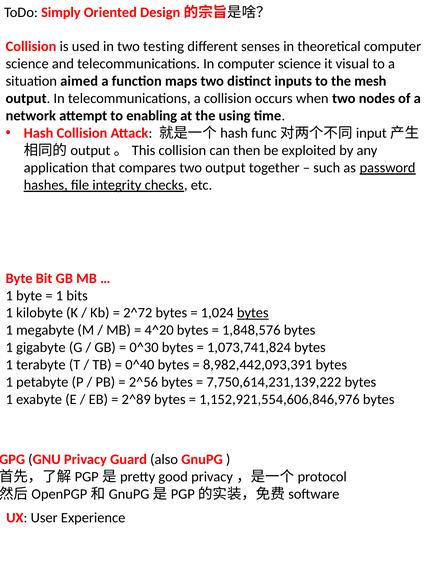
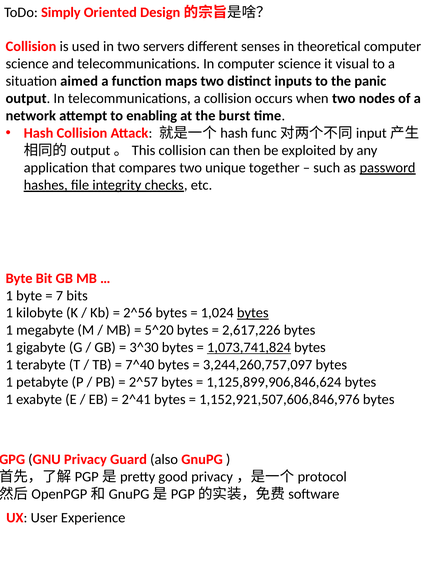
testing: testing -> servers
mesh: mesh -> panic
using: using -> burst
two output: output -> unique
1 at (59, 296): 1 -> 7
2^72: 2^72 -> 2^56
4^20: 4^20 -> 5^20
1,848,576: 1,848,576 -> 2,617,226
0^30: 0^30 -> 3^30
1,073,741,824 underline: none -> present
0^40: 0^40 -> 7^40
8,982,442,093,391: 8,982,442,093,391 -> 3,244,260,757,097
2^56: 2^56 -> 2^57
7,750,614,231,139,222: 7,750,614,231,139,222 -> 1,125,899,906,846,624
2^89: 2^89 -> 2^41
1,152,921,554,606,846,976: 1,152,921,554,606,846,976 -> 1,152,921,507,606,846,976
